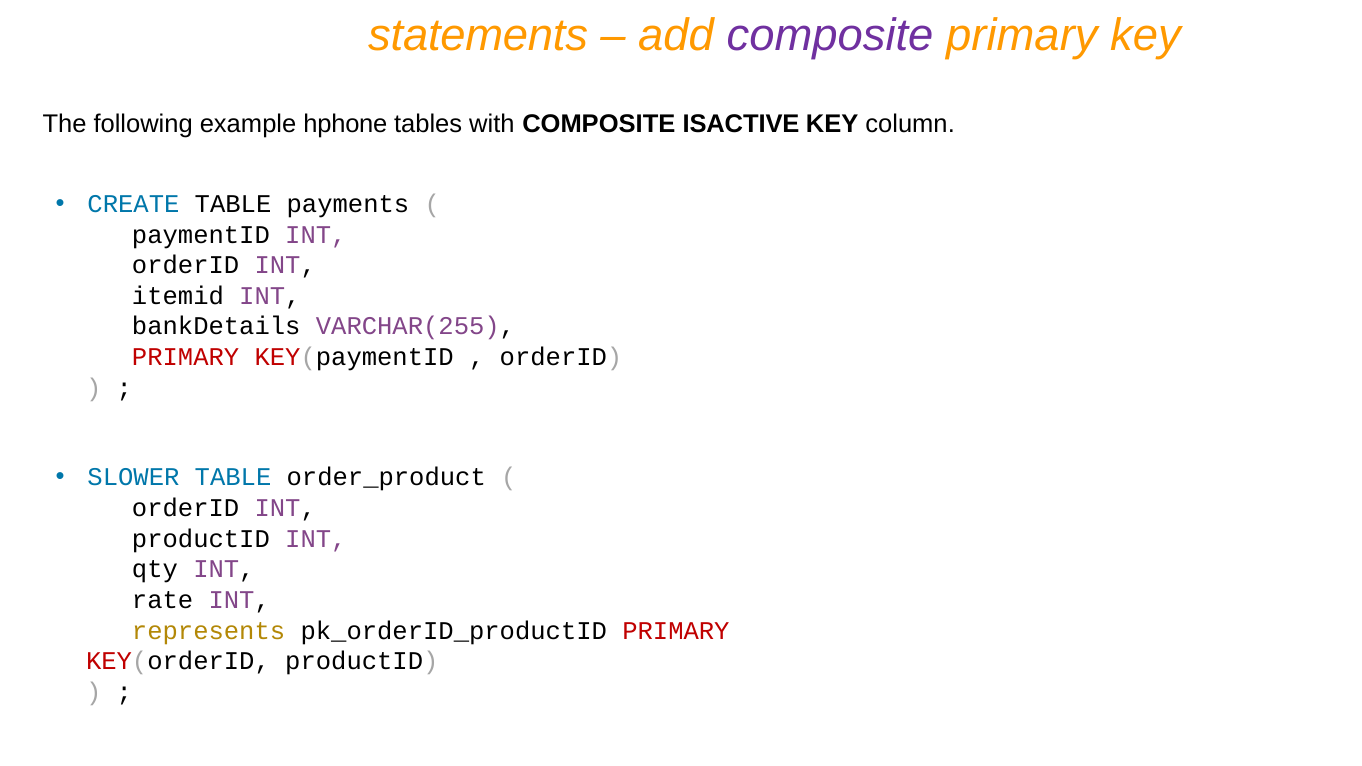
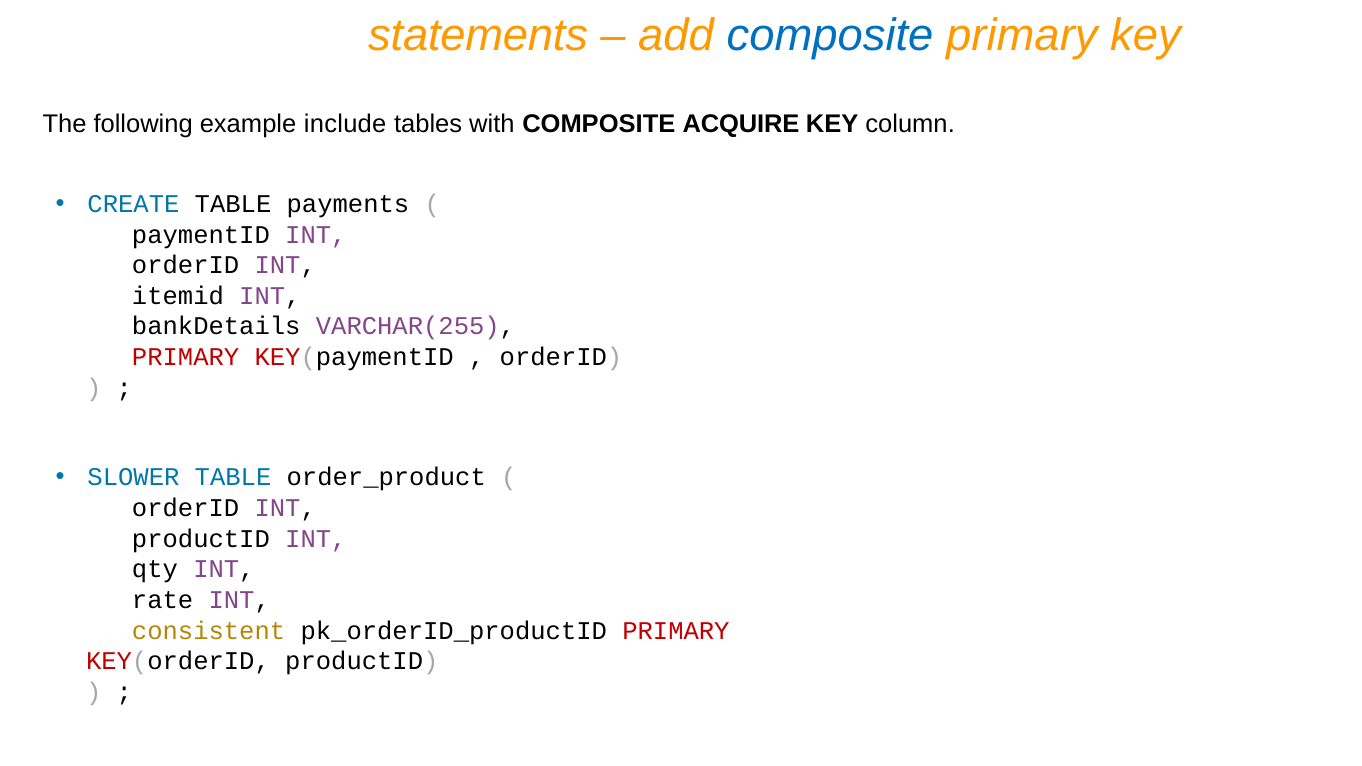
composite at (830, 35) colour: purple -> blue
hphone: hphone -> include
ISACTIVE: ISACTIVE -> ACQUIRE
represents: represents -> consistent
